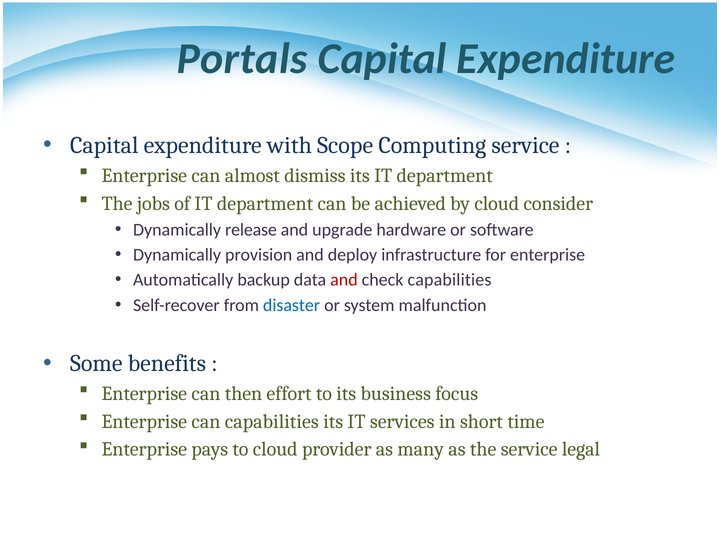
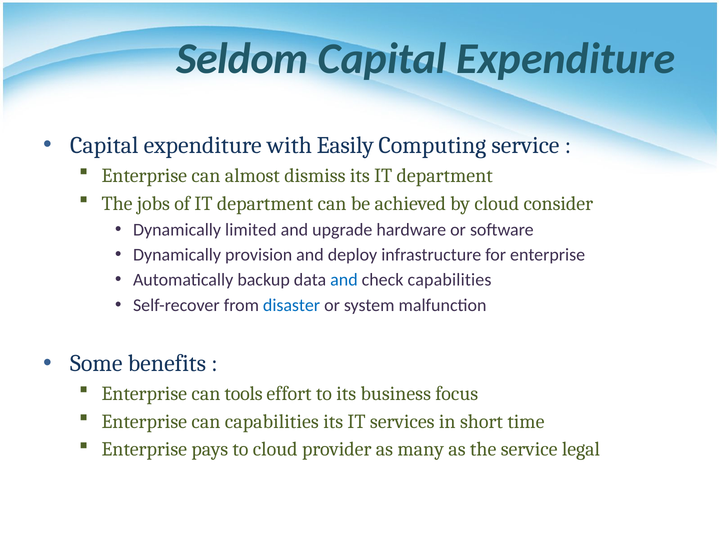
Portals: Portals -> Seldom
Scope: Scope -> Easily
release: release -> limited
and at (344, 280) colour: red -> blue
then: then -> tools
